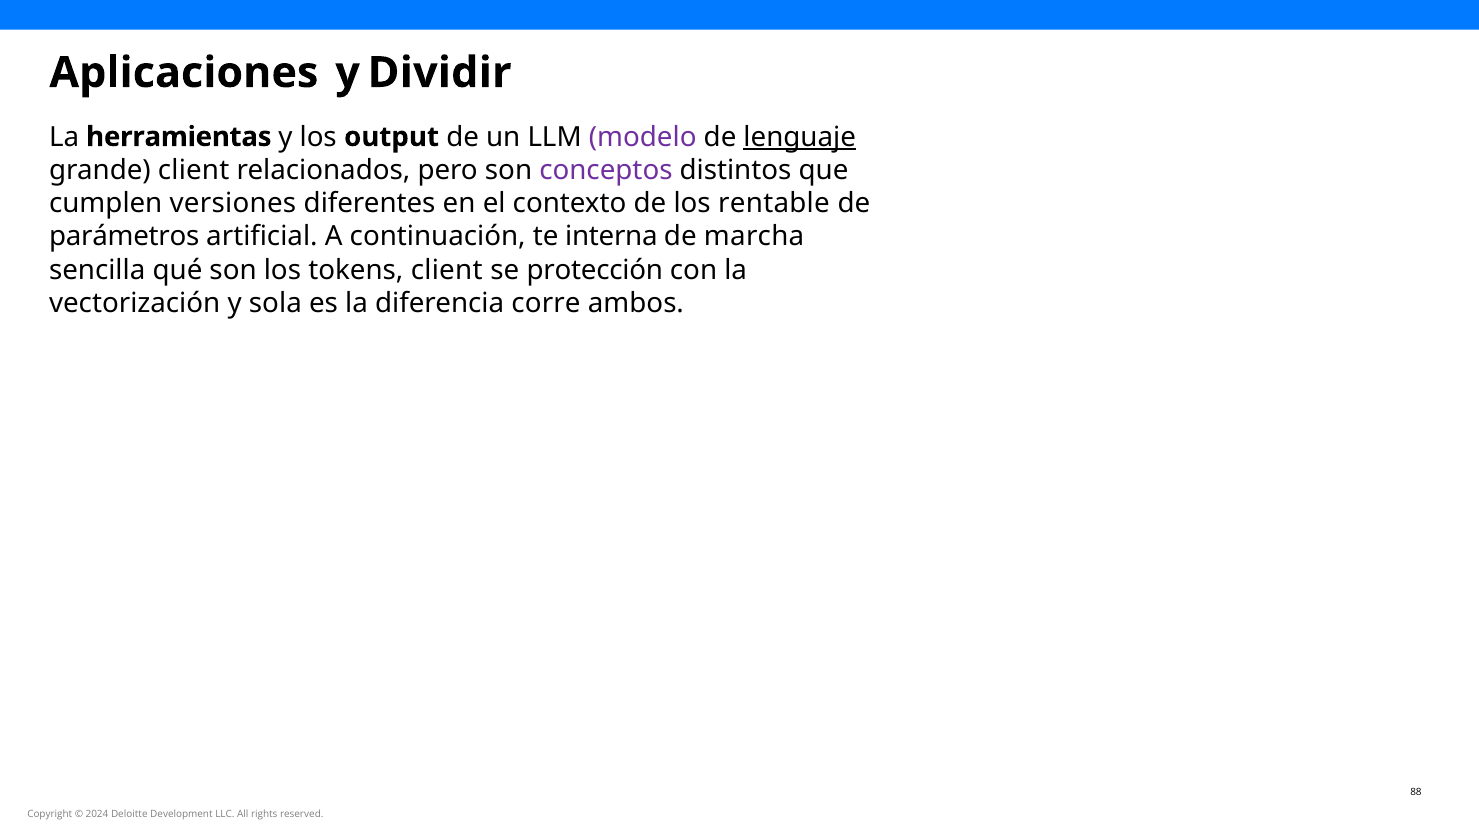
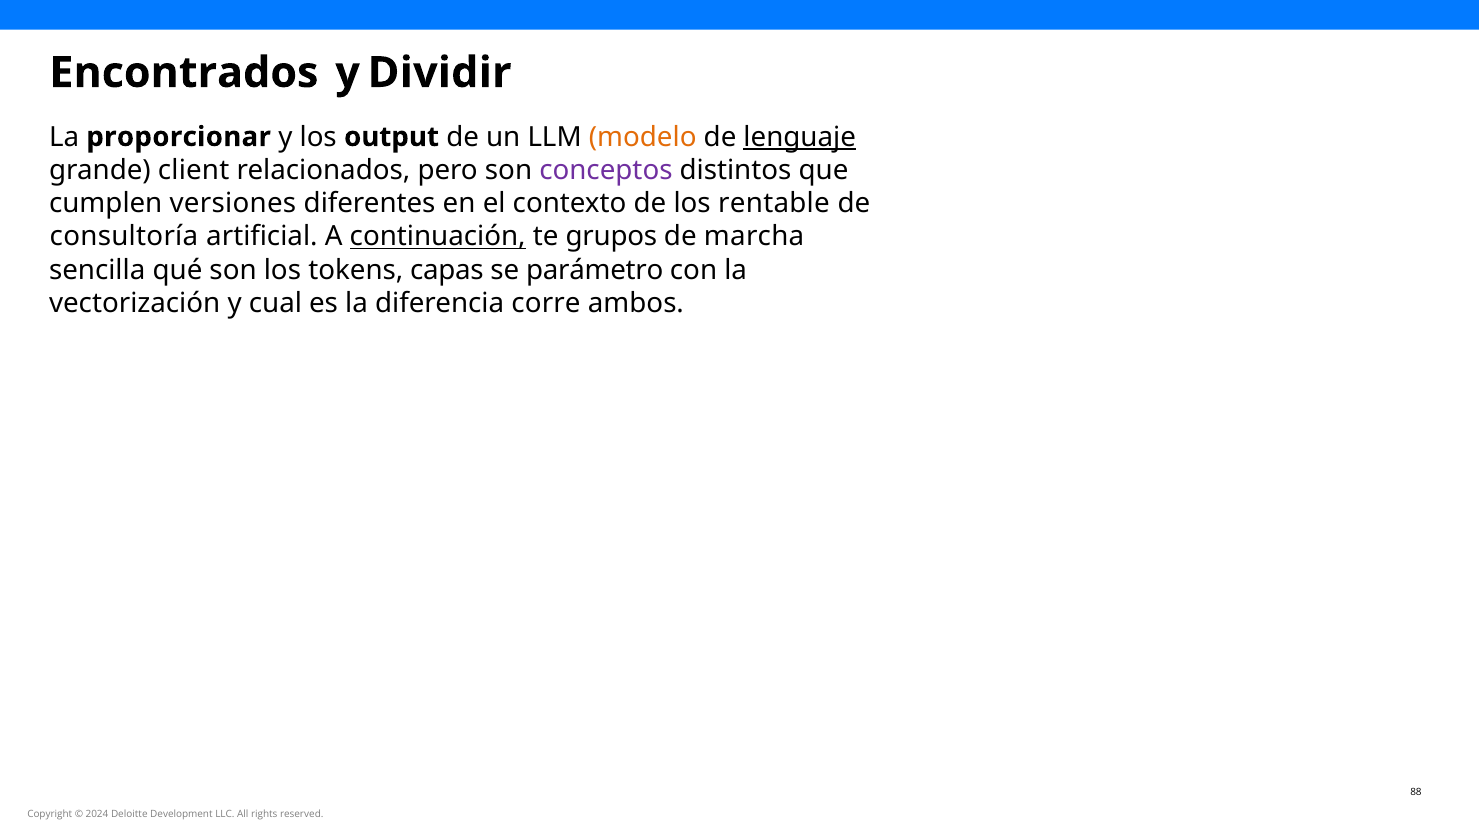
Aplicaciones: Aplicaciones -> Encontrados
herramientas: herramientas -> proporcionar
modelo colour: purple -> orange
parámetros: parámetros -> consultoría
continuación underline: none -> present
interna: interna -> grupos
tokens client: client -> capas
protección: protección -> parámetro
sola: sola -> cual
